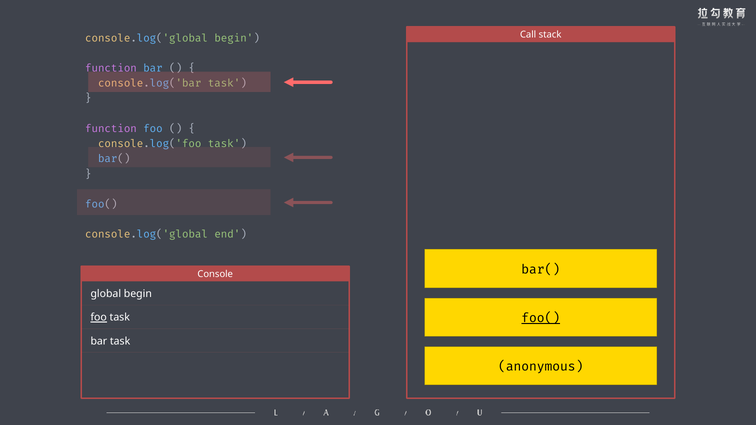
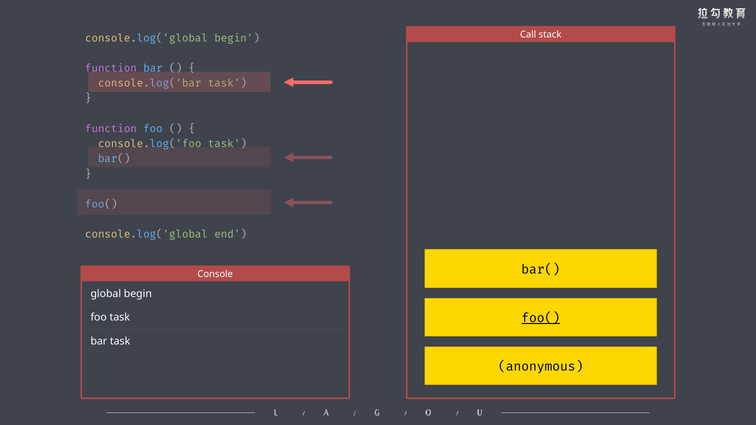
foo at (99, 318) underline: present -> none
